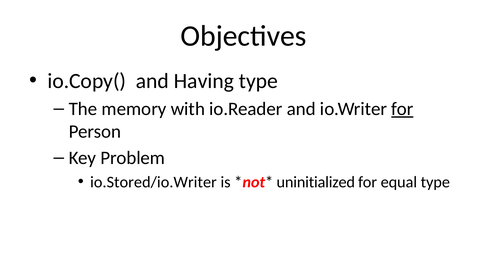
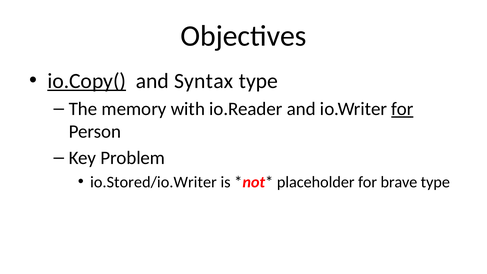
io.Copy( underline: none -> present
Having: Having -> Syntax
uninitialized: uninitialized -> placeholder
equal: equal -> brave
